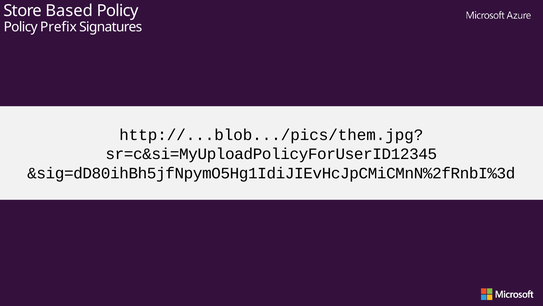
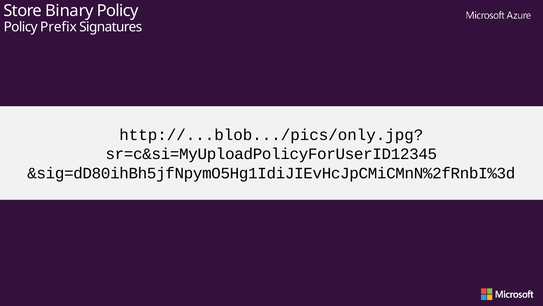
Based: Based -> Binary
http://...blob.../pics/them.jpg: http://...blob.../pics/them.jpg -> http://...blob.../pics/only.jpg
